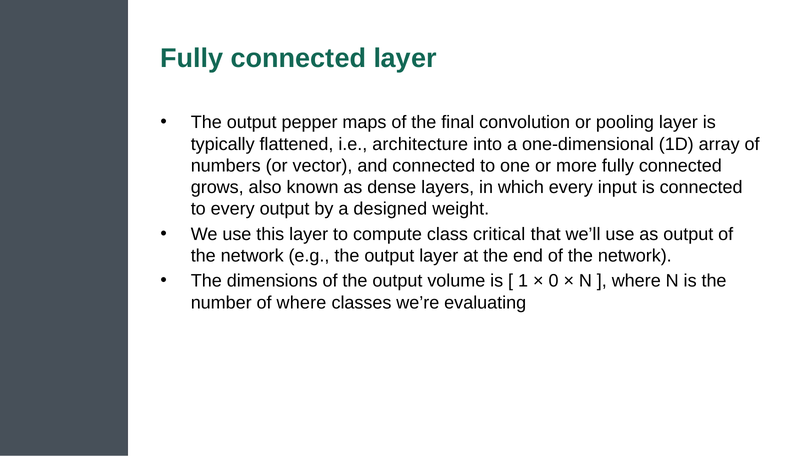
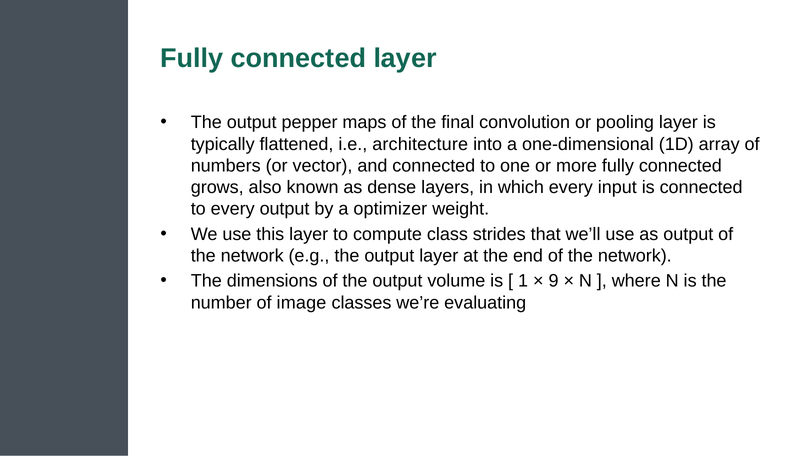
designed: designed -> optimizer
critical: critical -> strides
0: 0 -> 9
of where: where -> image
